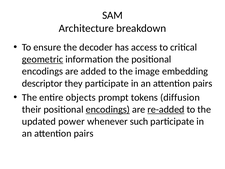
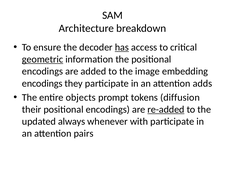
has underline: none -> present
descriptor at (42, 83): descriptor -> encodings
pairs at (202, 83): pairs -> adds
encodings at (108, 109) underline: present -> none
power: power -> always
such: such -> with
